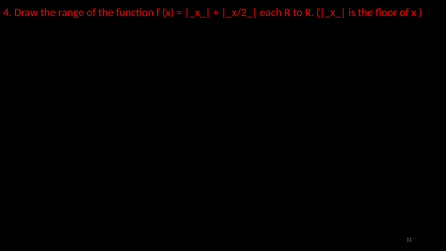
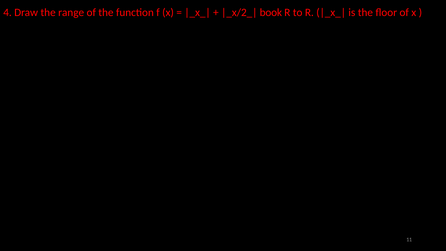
each: each -> book
